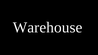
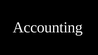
Warehouse: Warehouse -> Accounting
